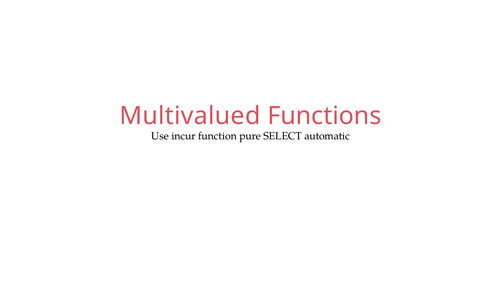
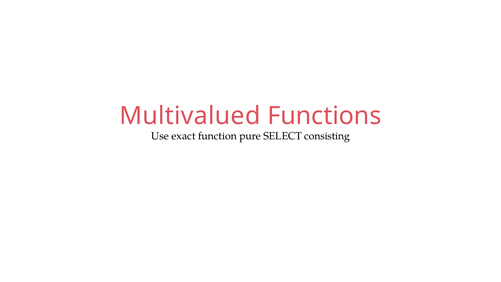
incur: incur -> exact
automatic: automatic -> consisting
